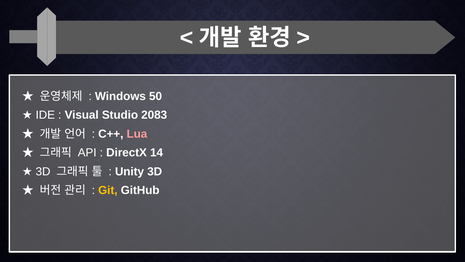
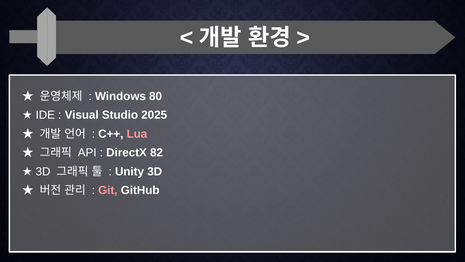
50: 50 -> 80
2083: 2083 -> 2025
14: 14 -> 82
Git colour: yellow -> pink
